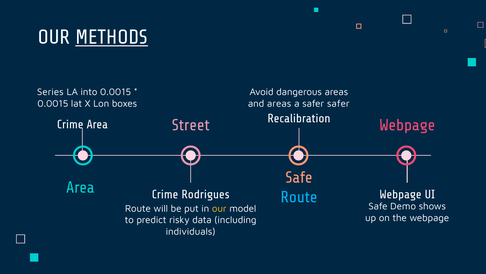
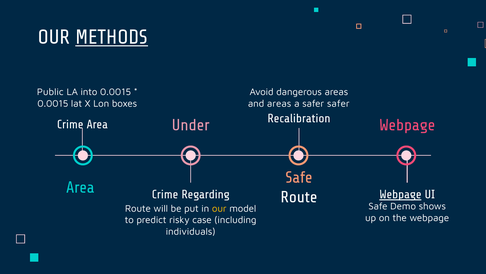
Series: Series -> Public
Street: Street -> Under
Rodrigues: Rodrigues -> Regarding
Webpage at (400, 194) underline: none -> present
Route at (299, 197) colour: light blue -> white
data: data -> case
